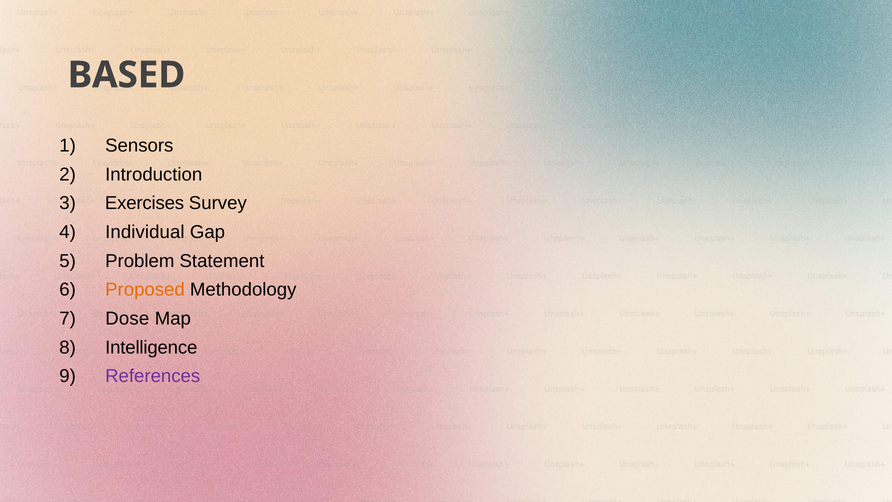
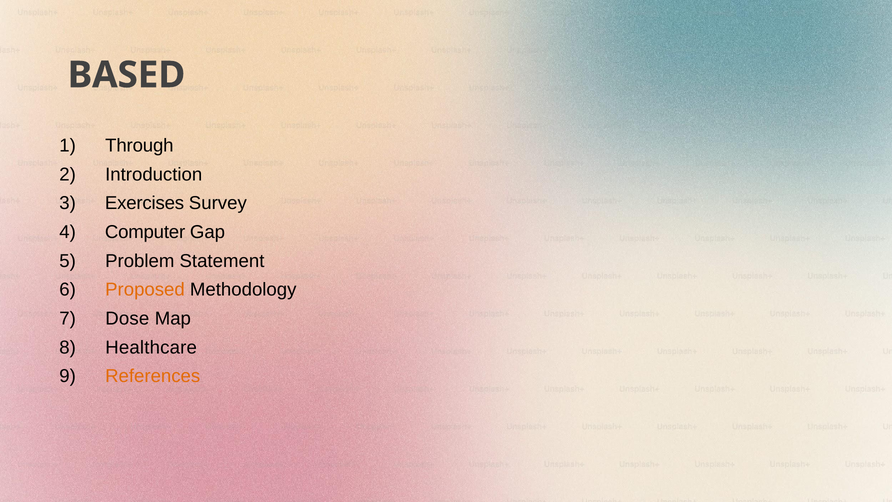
Sensors: Sensors -> Through
Individual: Individual -> Computer
Intelligence: Intelligence -> Healthcare
References colour: purple -> orange
